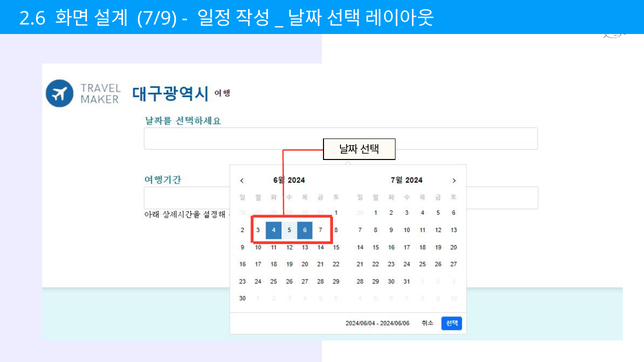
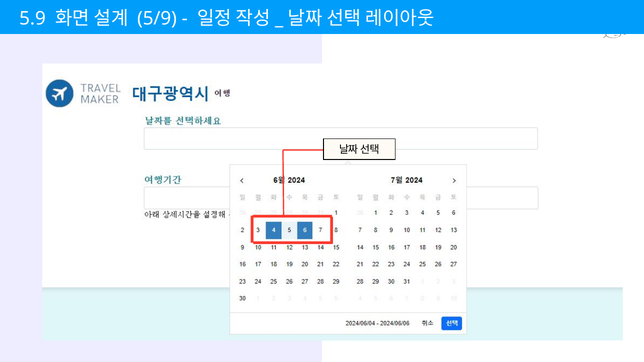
2.6: 2.6 -> 5.9
7/9: 7/9 -> 5/9
